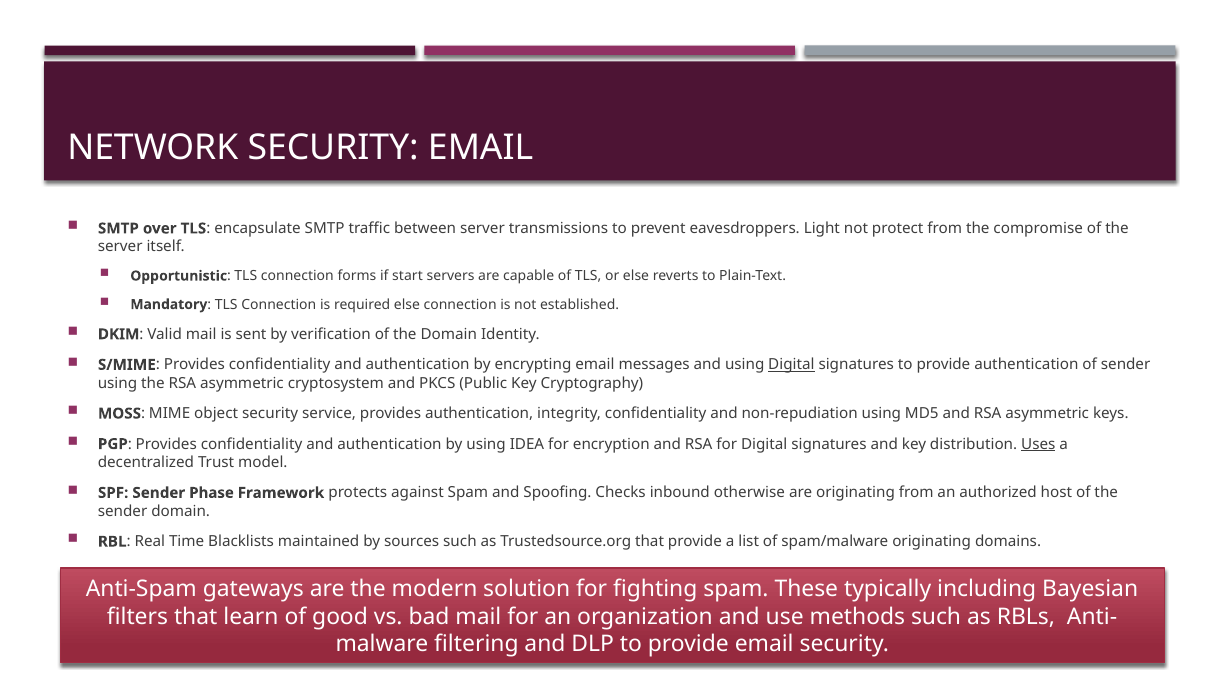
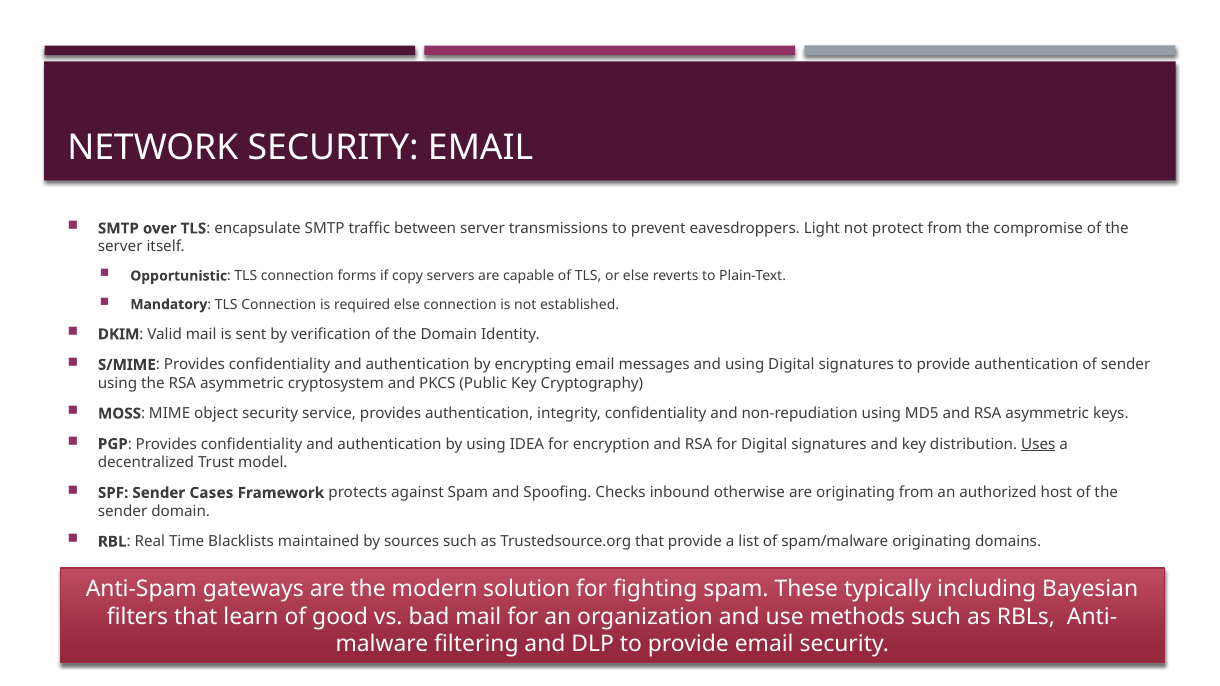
start: start -> copy
Digital at (791, 365) underline: present -> none
Phase: Phase -> Cases
